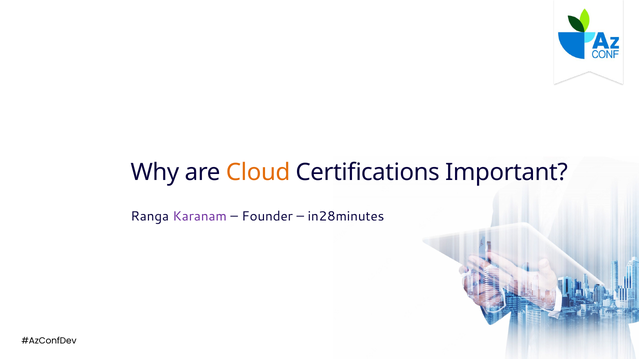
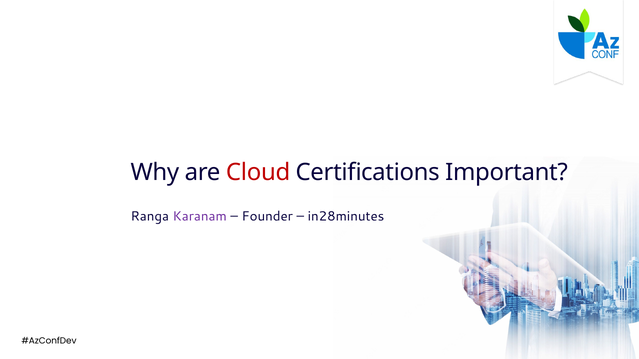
Cloud colour: orange -> red
